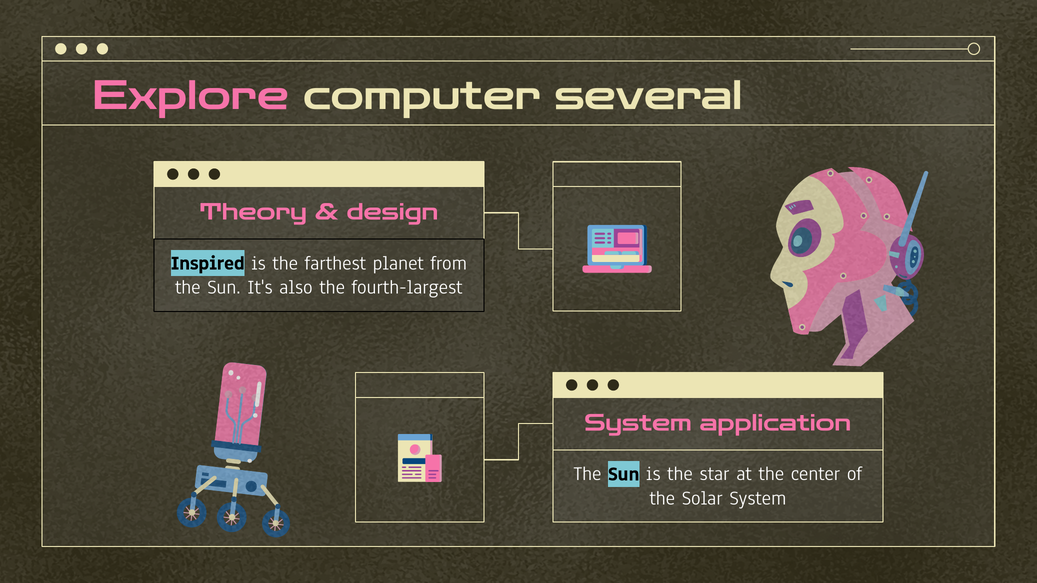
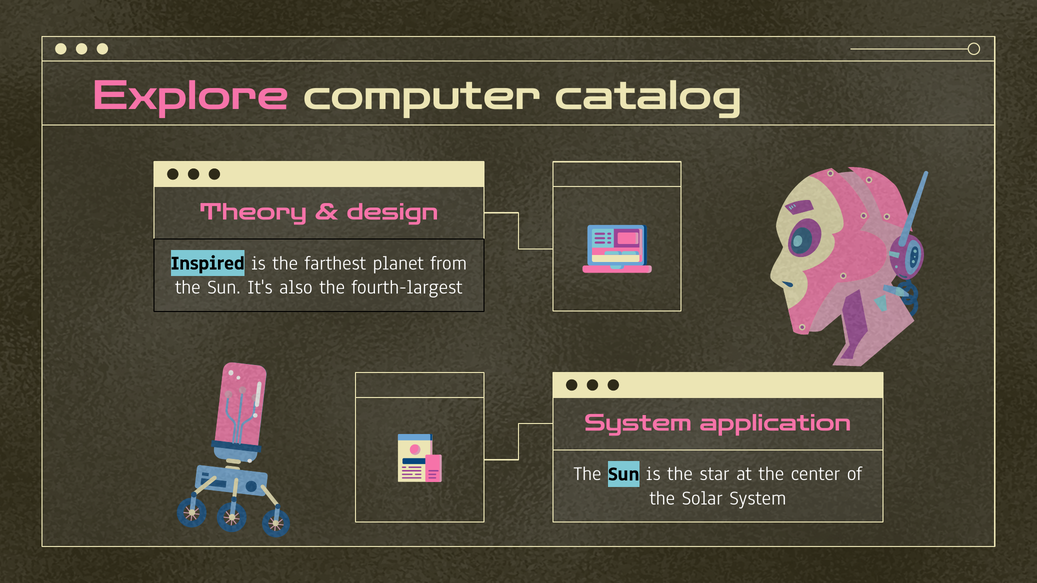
several: several -> catalog
